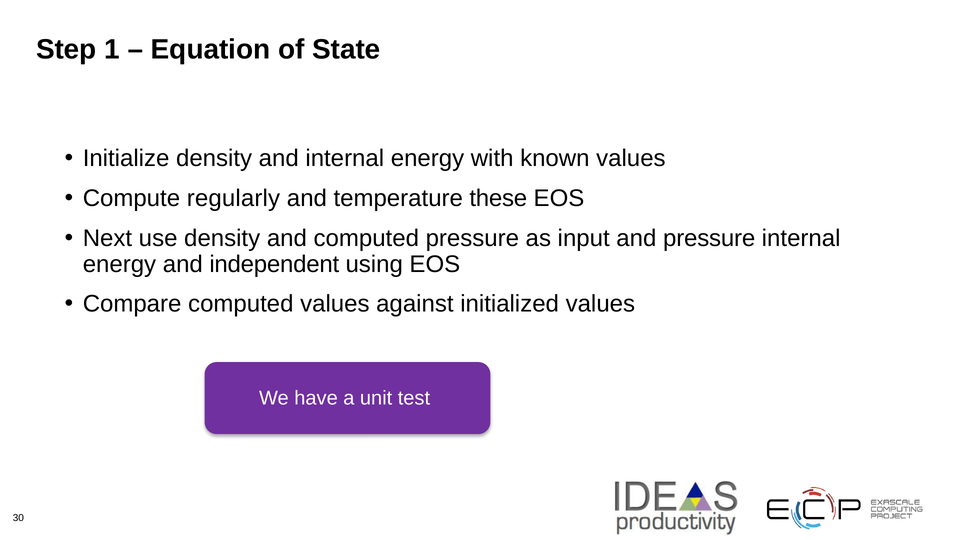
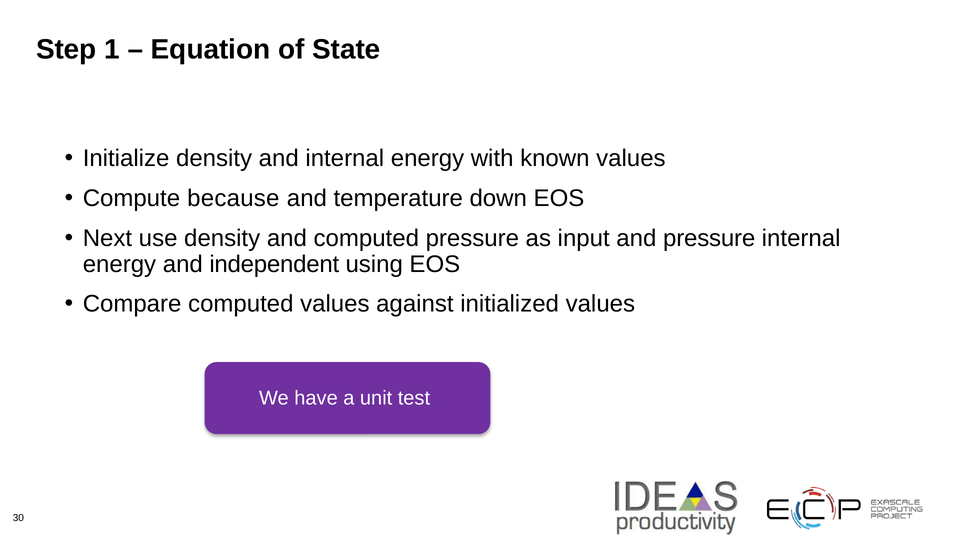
regularly: regularly -> because
these: these -> down
